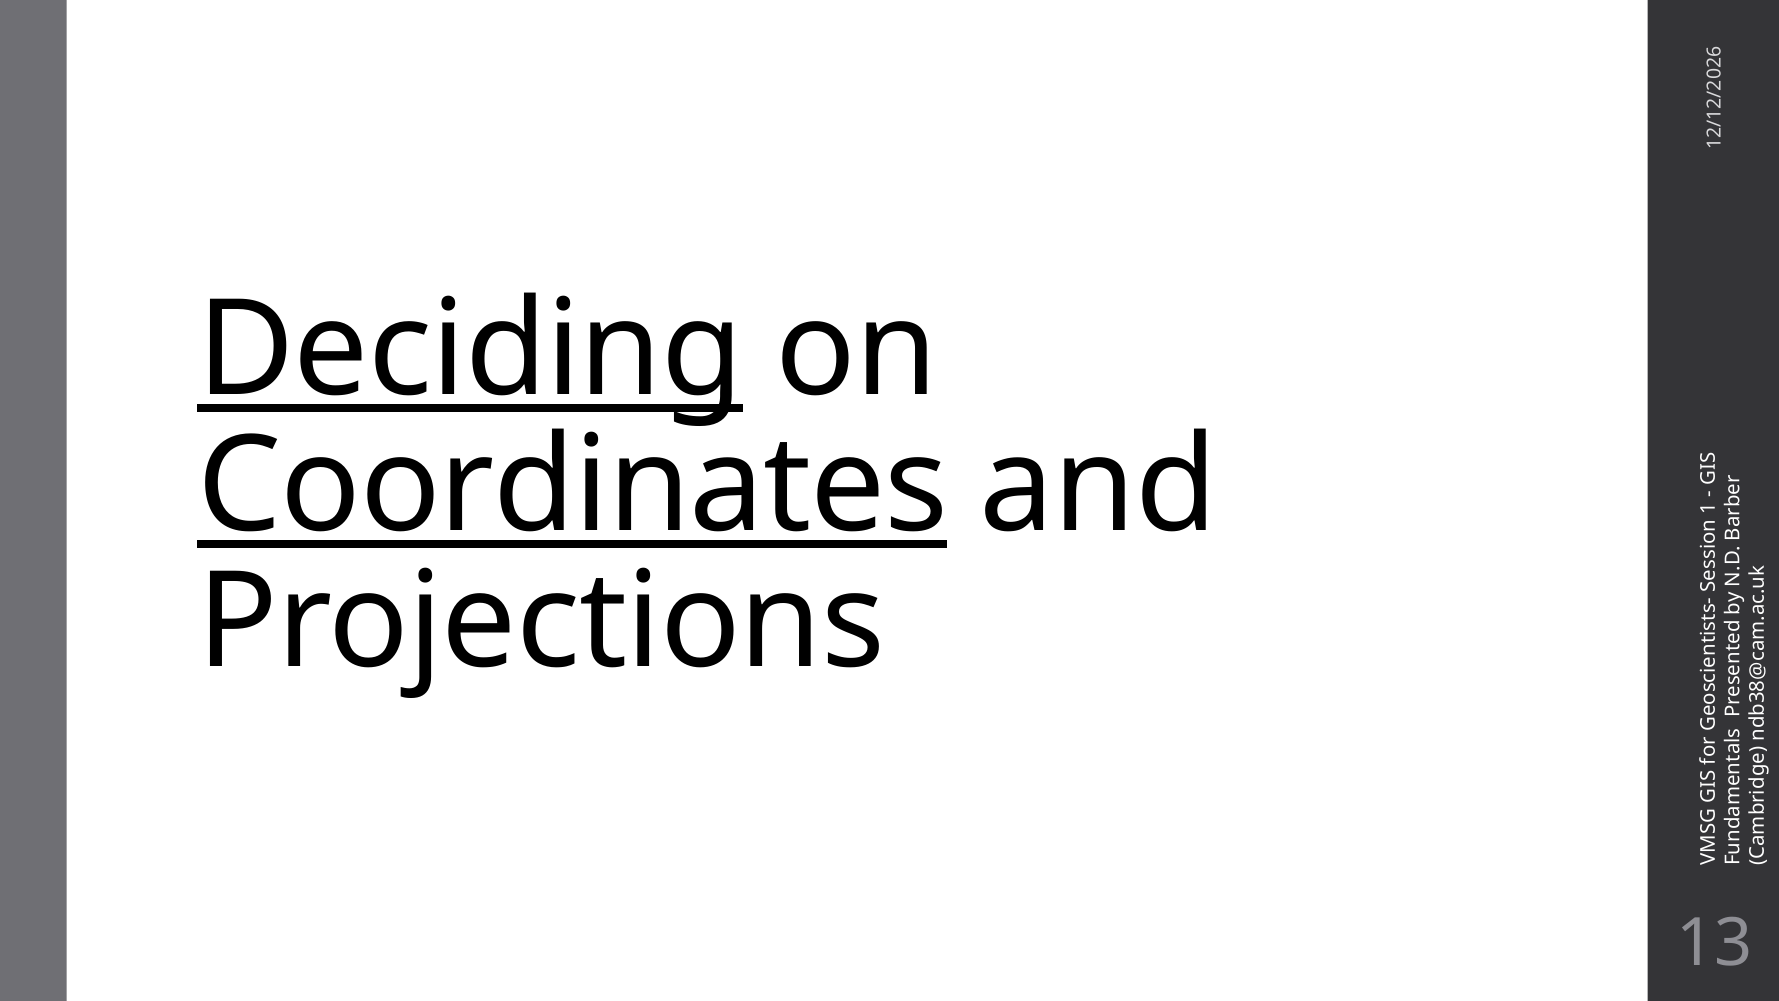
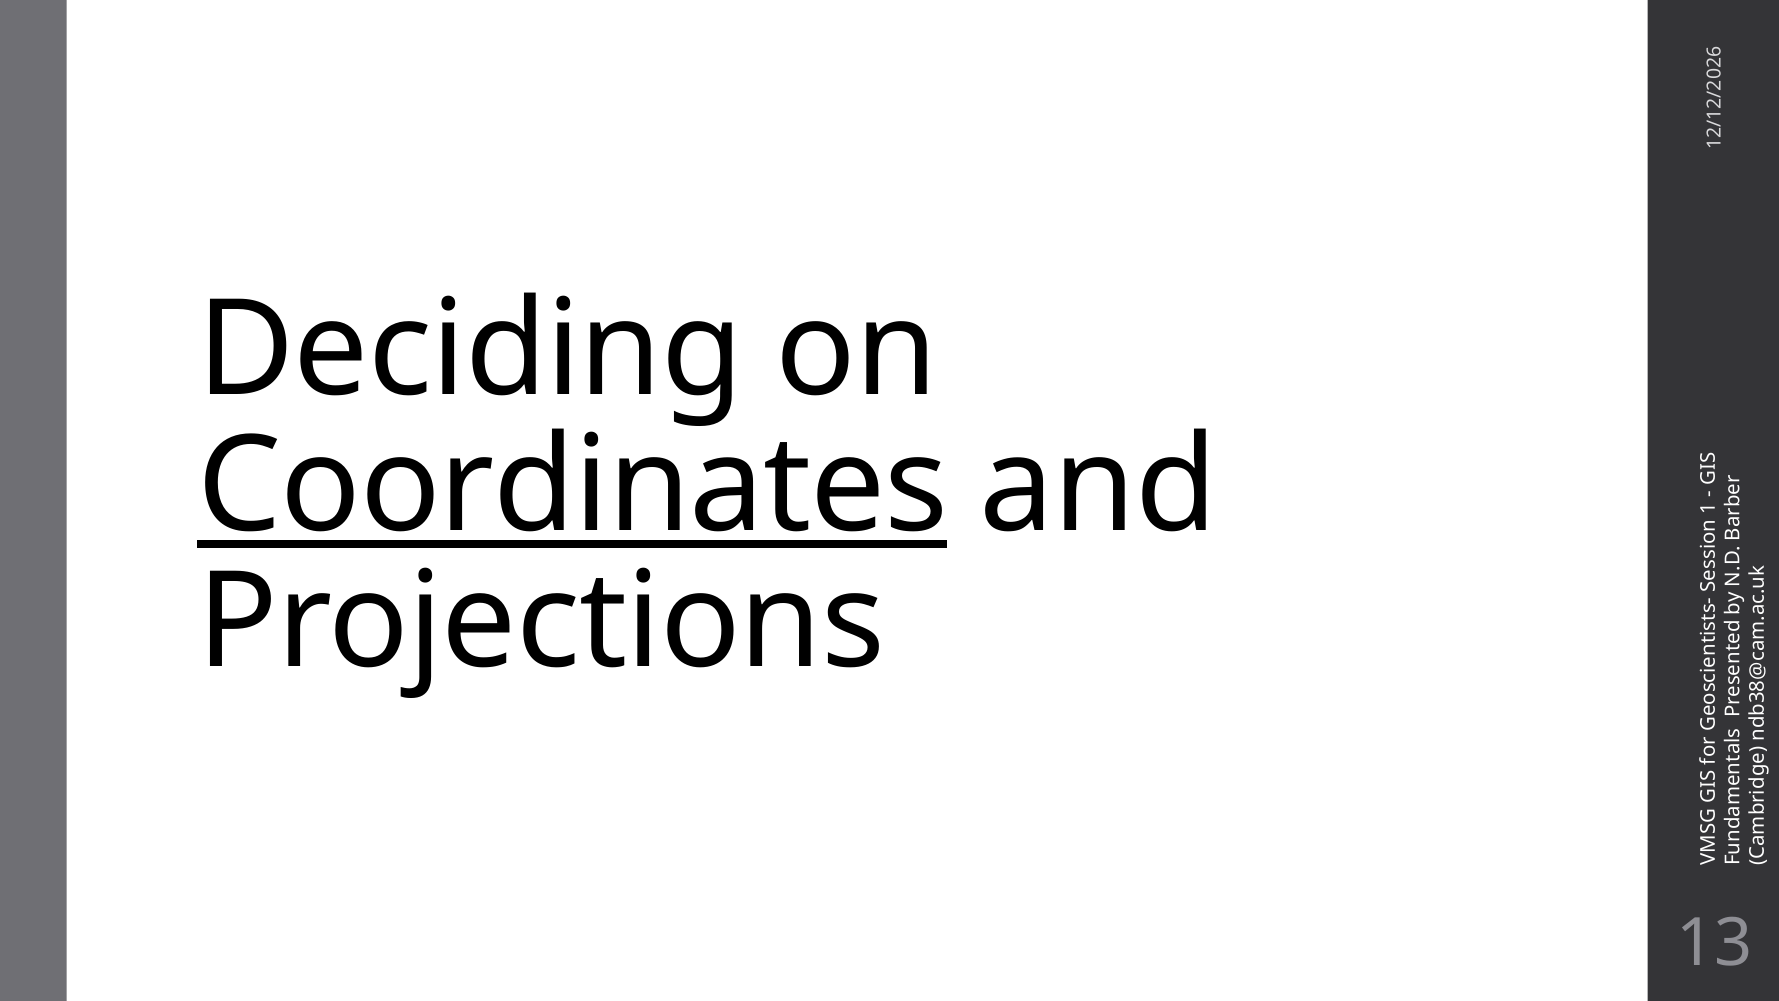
Deciding underline: present -> none
